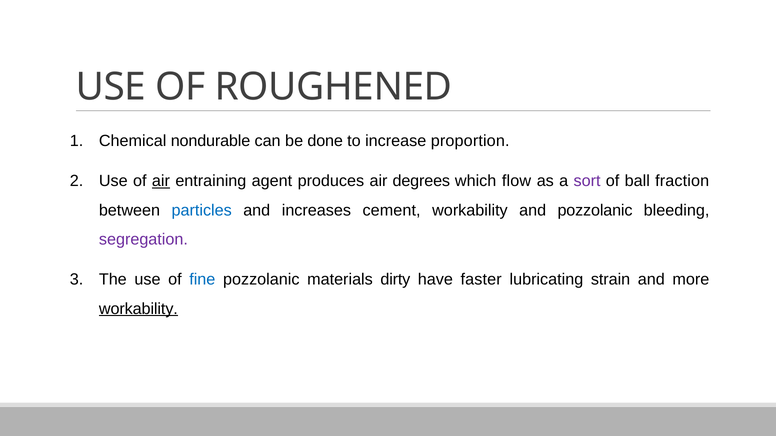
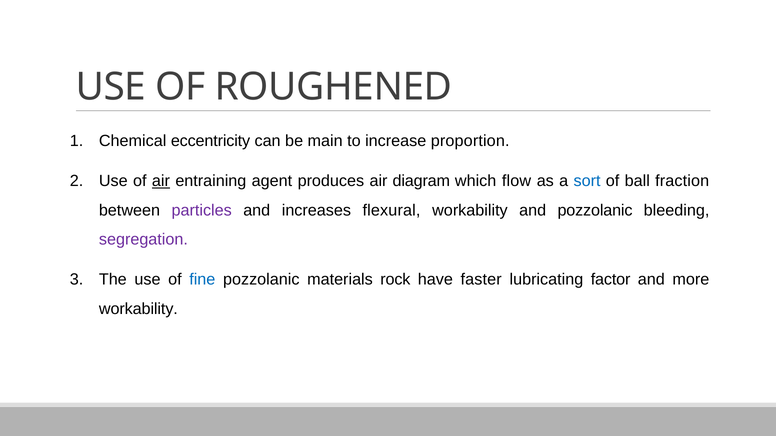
nondurable: nondurable -> eccentricity
done: done -> main
degrees: degrees -> diagram
sort colour: purple -> blue
particles colour: blue -> purple
cement: cement -> flexural
dirty: dirty -> rock
strain: strain -> factor
workability at (138, 309) underline: present -> none
